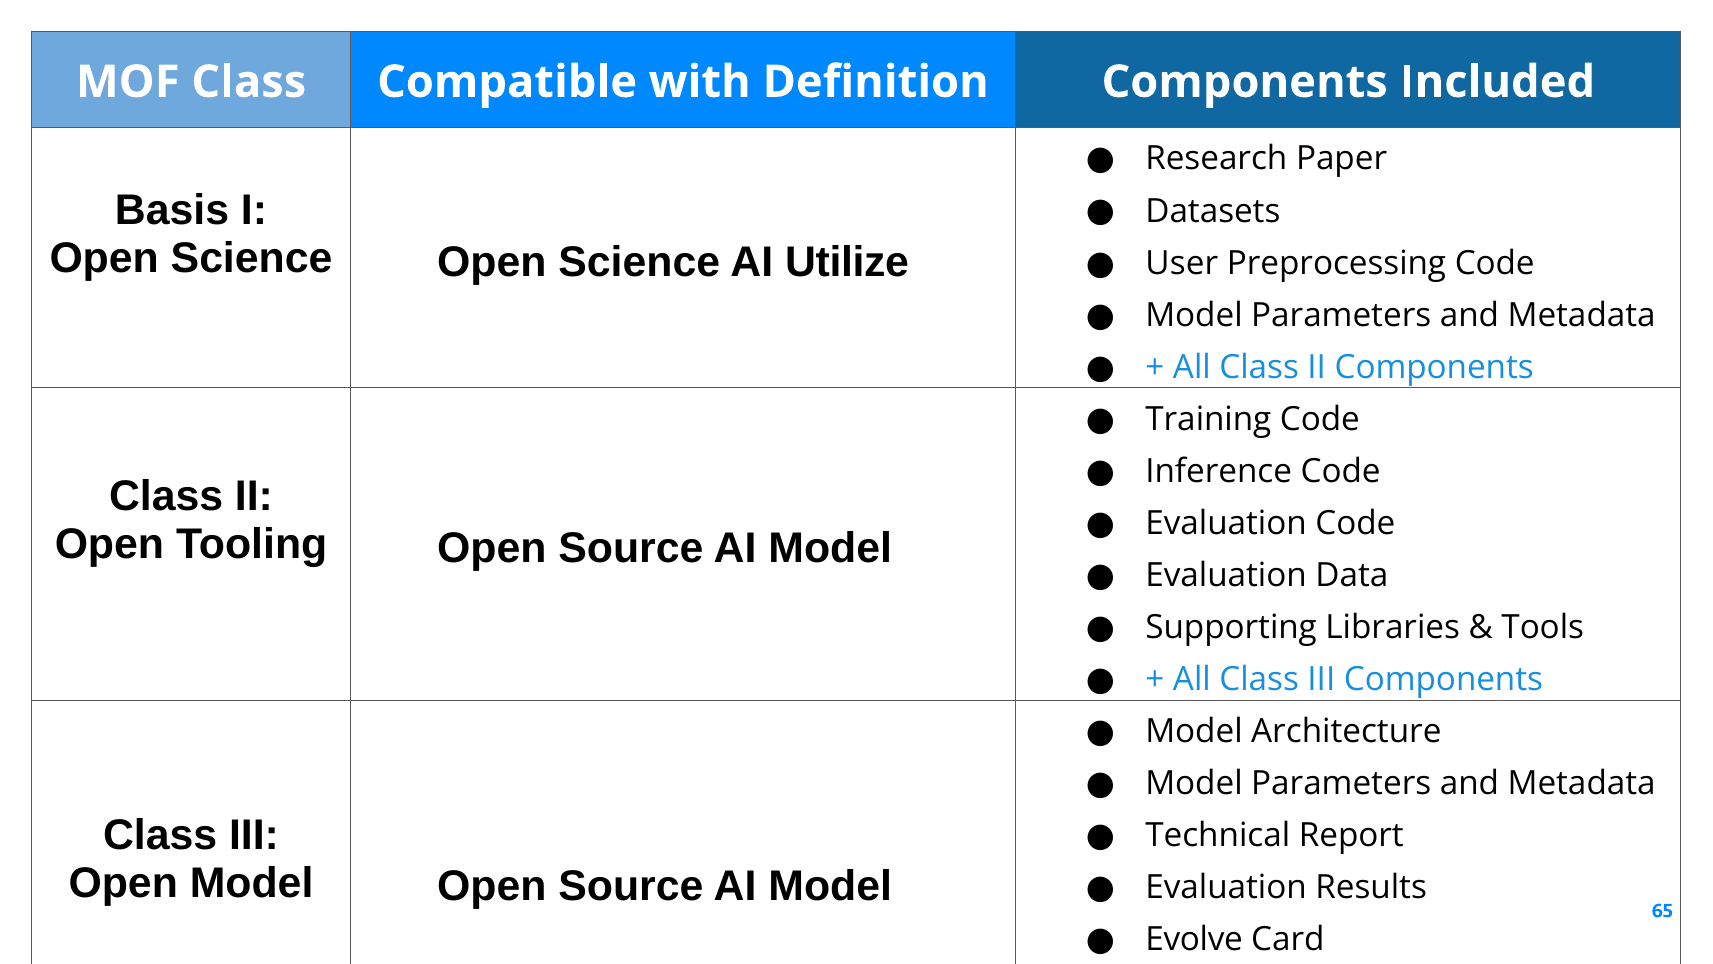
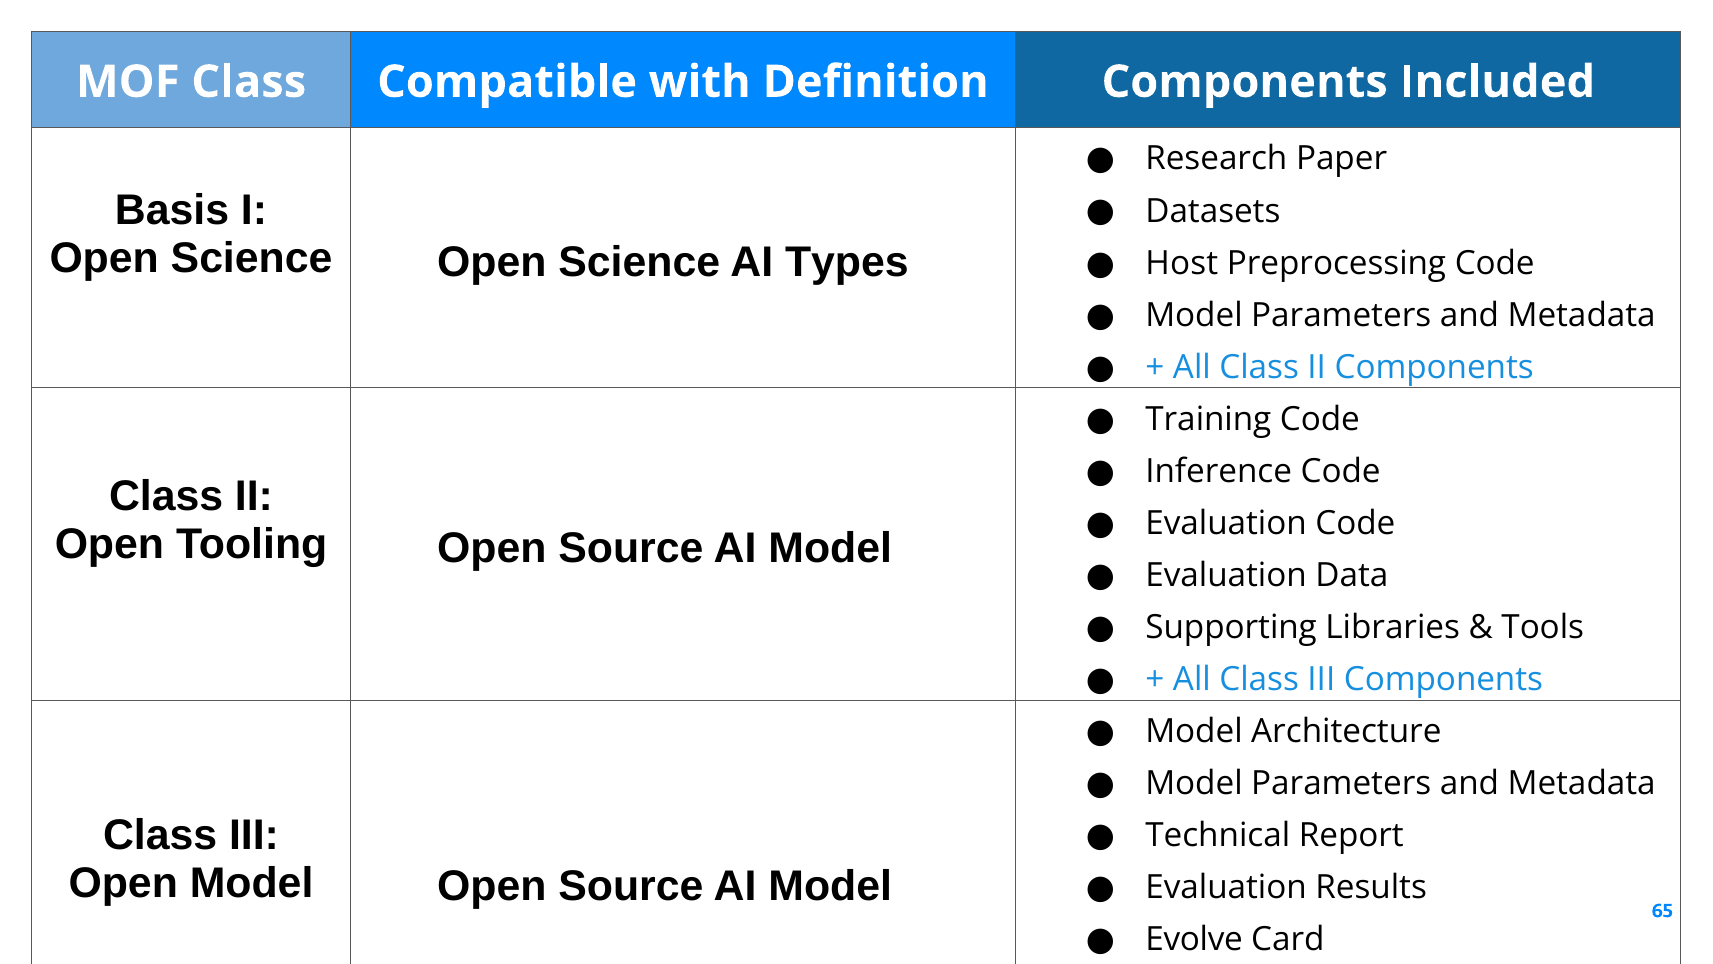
Utilize: Utilize -> Types
User: User -> Host
